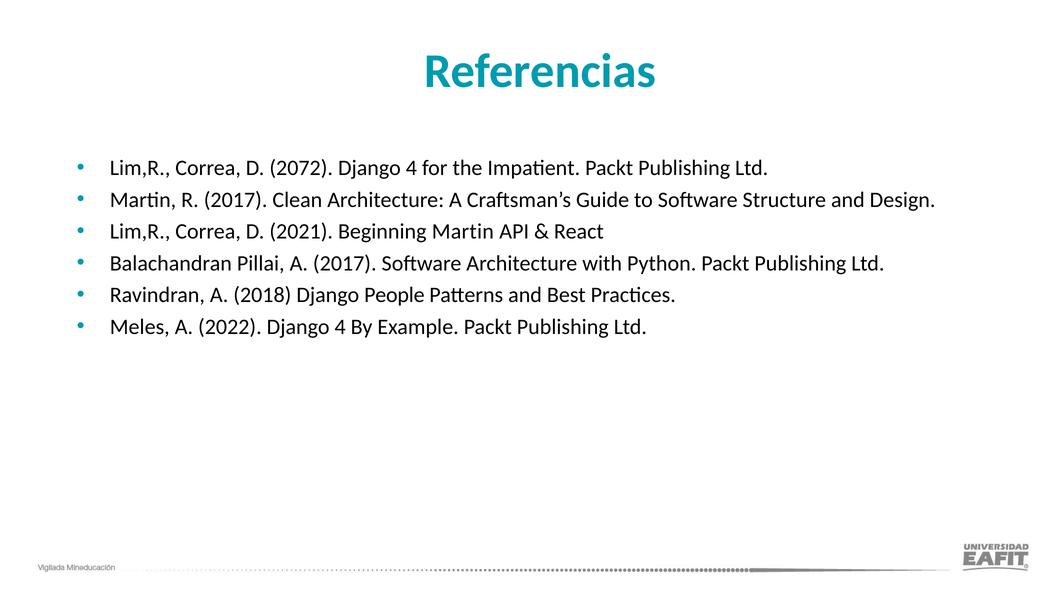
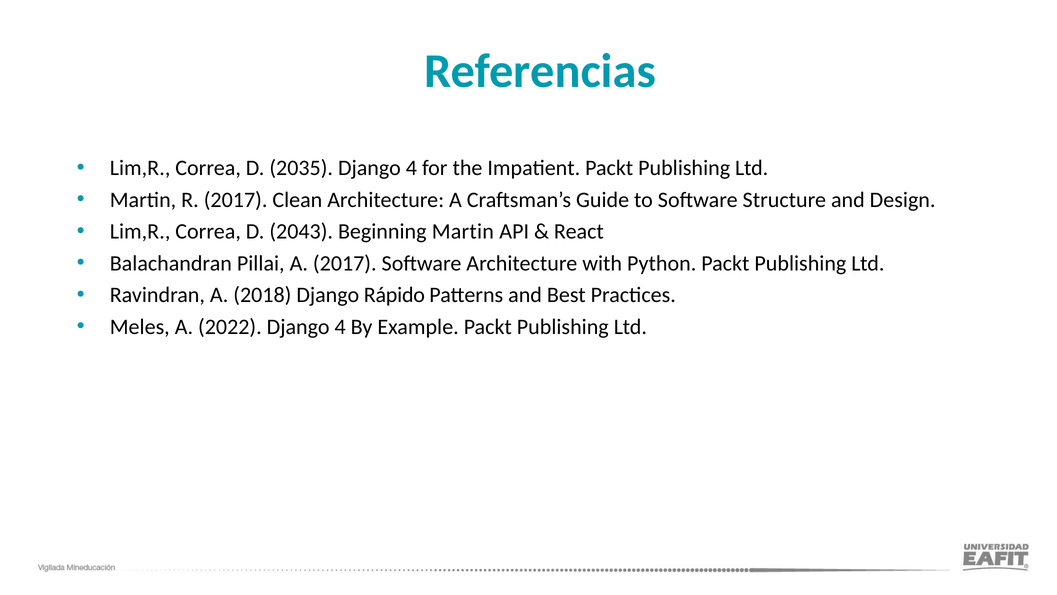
2072: 2072 -> 2035
2021: 2021 -> 2043
People: People -> Rápido
